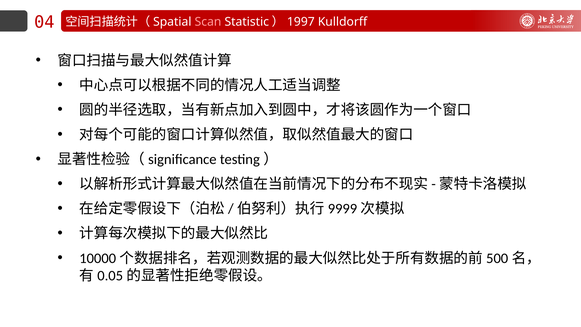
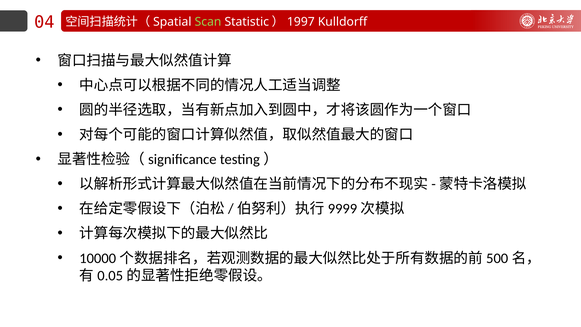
Scan colour: pink -> light green
